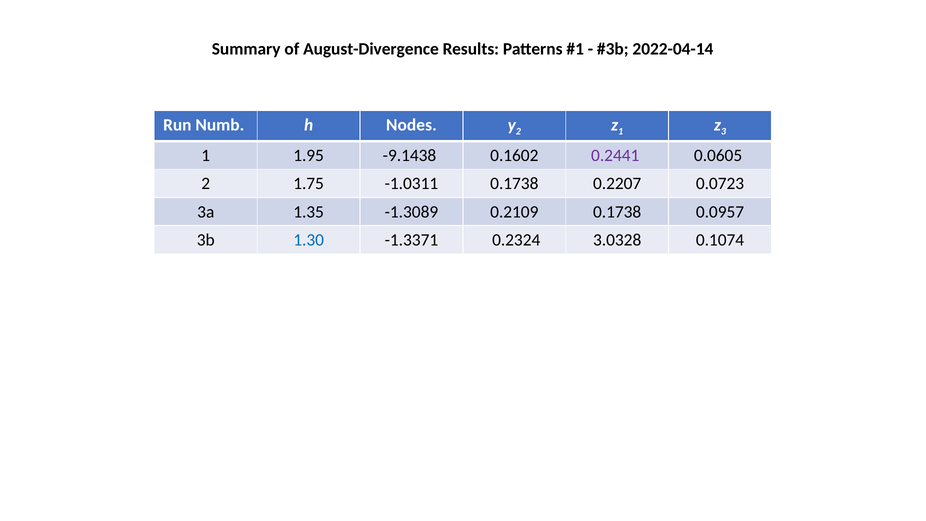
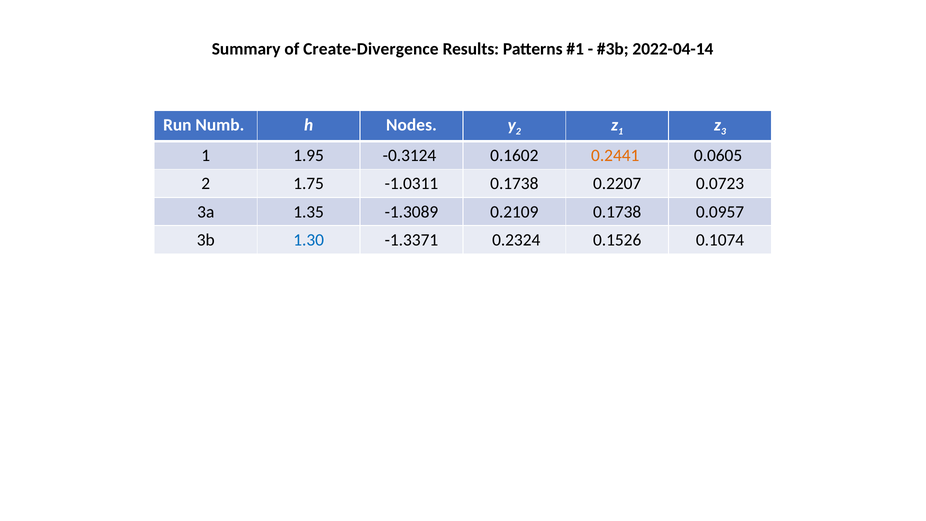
August-Divergence: August-Divergence -> Create-Divergence
-9.1438: -9.1438 -> -0.3124
0.2441 colour: purple -> orange
3.0328: 3.0328 -> 0.1526
